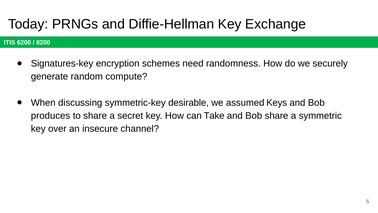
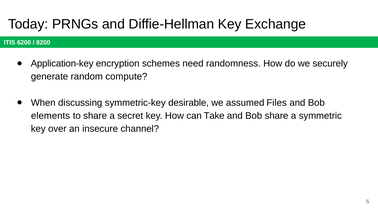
Signatures-key: Signatures-key -> Application-key
Keys: Keys -> Files
produces: produces -> elements
